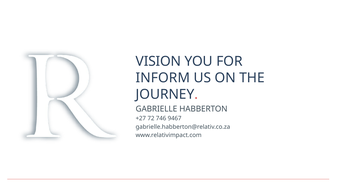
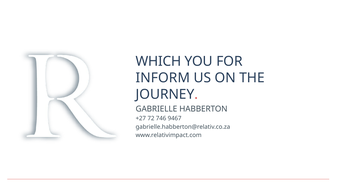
VISION: VISION -> WHICH
